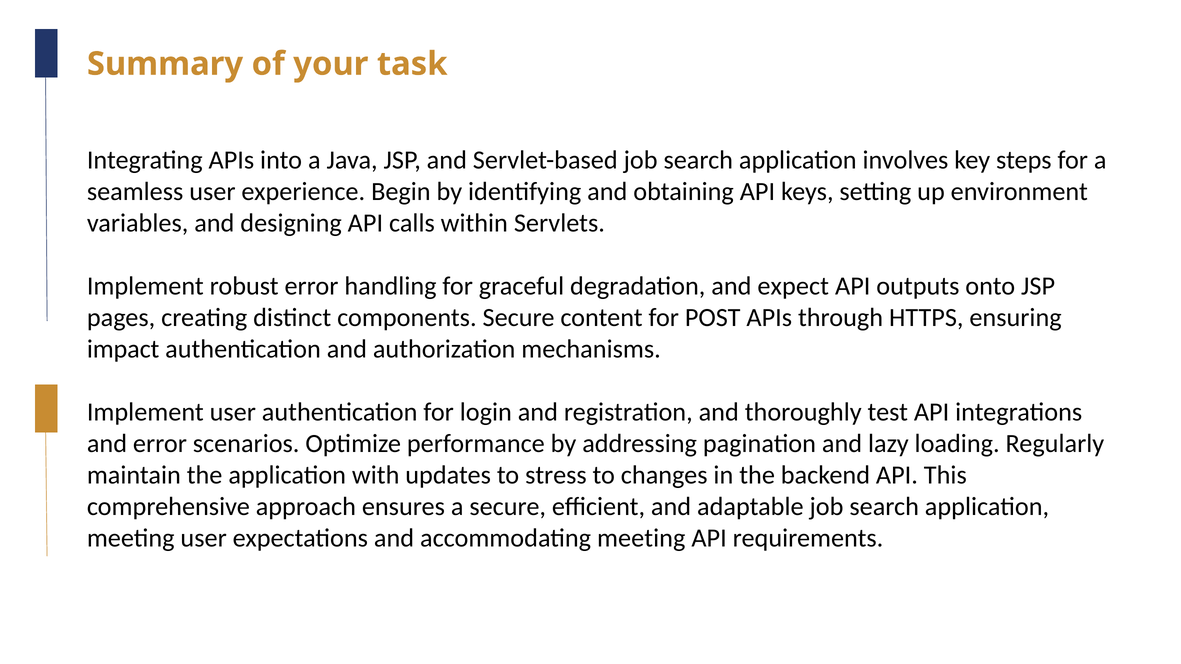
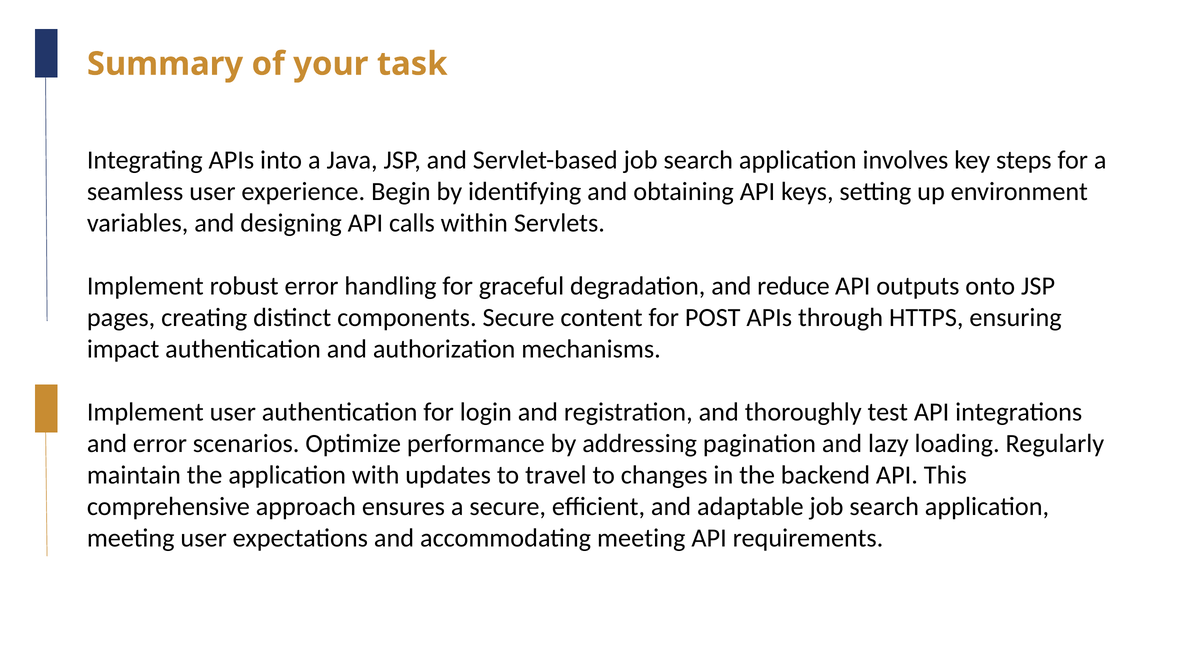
expect: expect -> reduce
stress: stress -> travel
